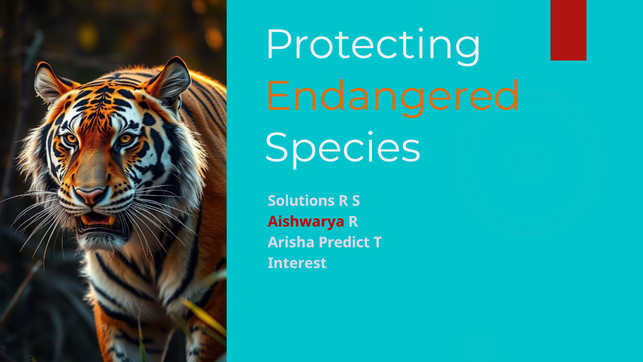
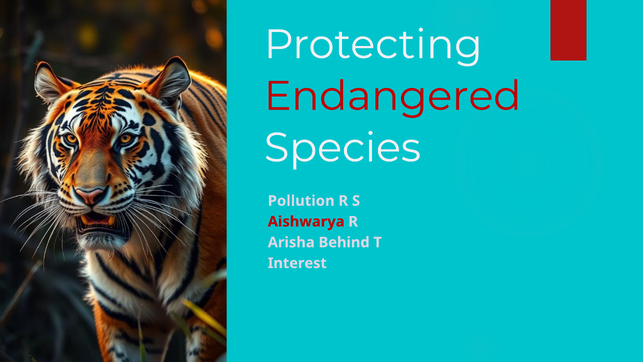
Endangered colour: orange -> red
Solutions: Solutions -> Pollution
Predict: Predict -> Behind
